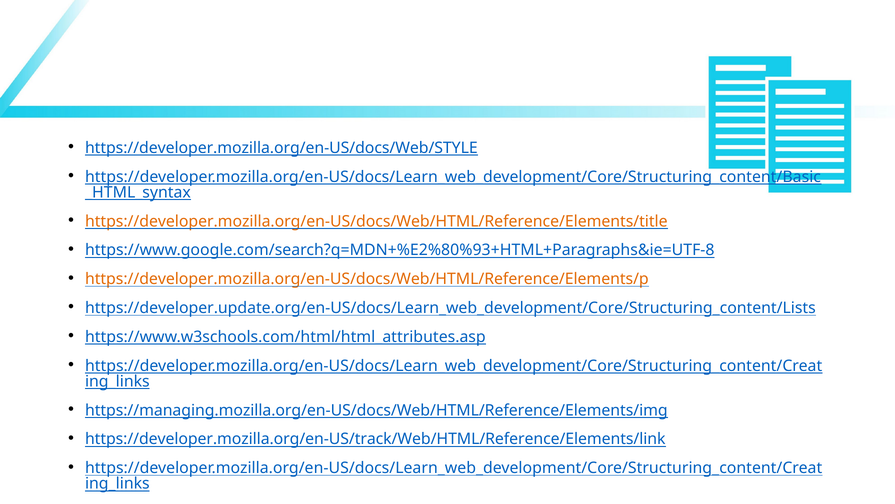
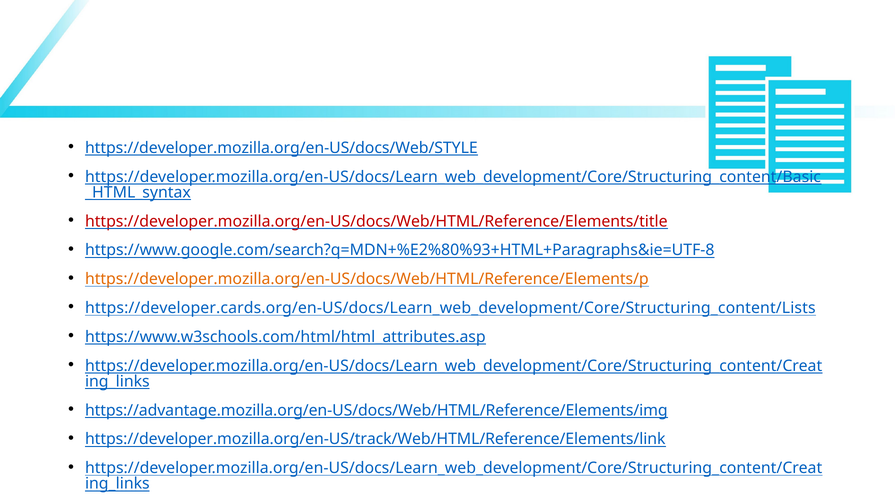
https://developer.mozilla.org/en-US/docs/Web/HTML/Reference/Elements/title colour: orange -> red
https://developer.update.org/en-US/docs/Learn_web_development/Core/Structuring_content/Lists: https://developer.update.org/en-US/docs/Learn_web_development/Core/Structuring_content/Lists -> https://developer.cards.org/en-US/docs/Learn_web_development/Core/Structuring_content/Lists
https://managing.mozilla.org/en-US/docs/Web/HTML/Reference/Elements/img: https://managing.mozilla.org/en-US/docs/Web/HTML/Reference/Elements/img -> https://advantage.mozilla.org/en-US/docs/Web/HTML/Reference/Elements/img
